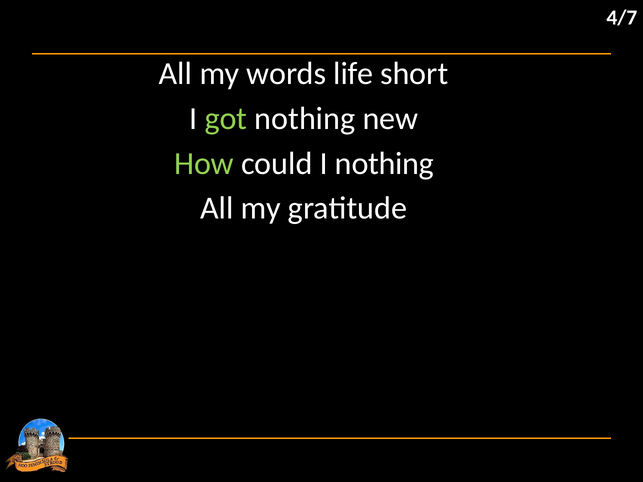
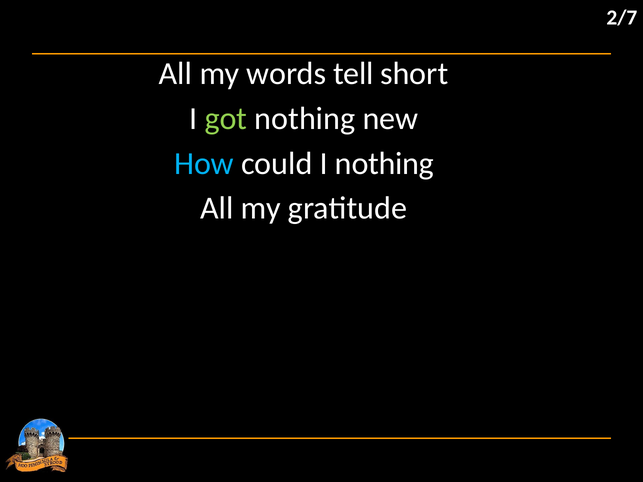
4/7: 4/7 -> 2/7
life: life -> tell
How colour: light green -> light blue
